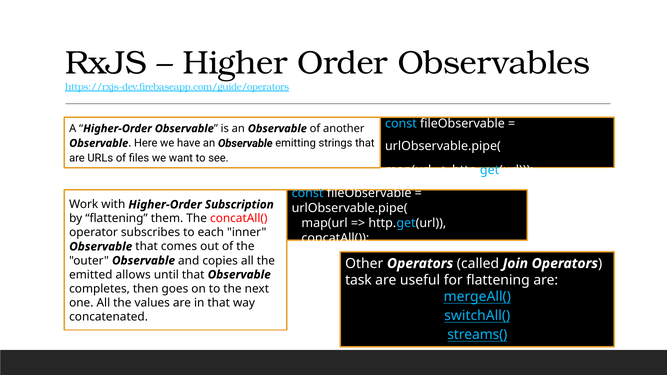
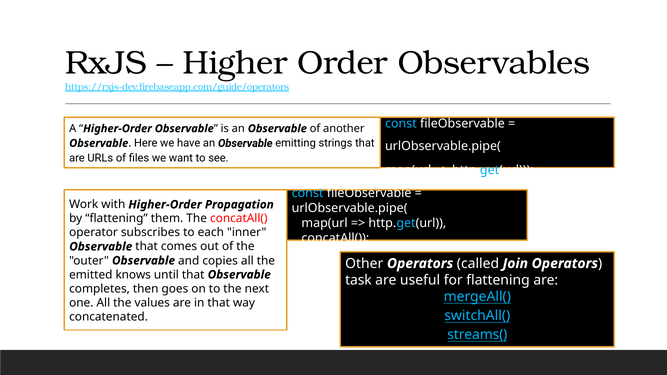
Subscription: Subscription -> Propagation
allows: allows -> knows
